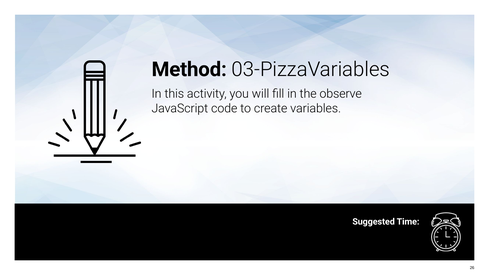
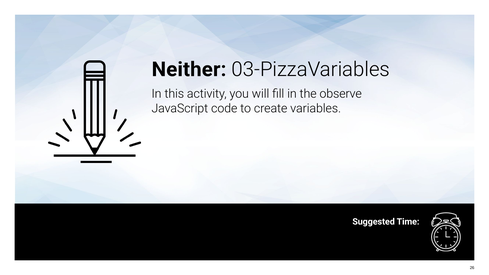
Method: Method -> Neither
